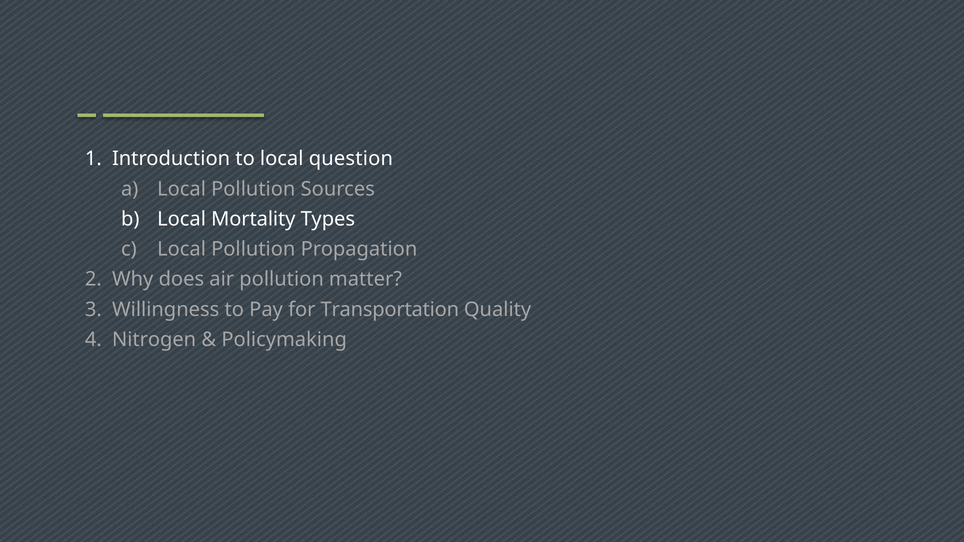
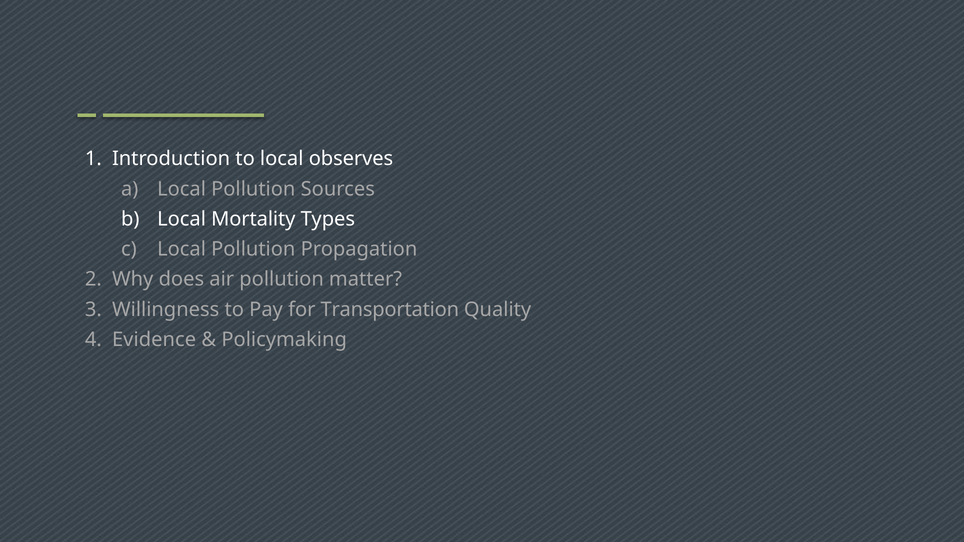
question: question -> observes
Nitrogen: Nitrogen -> Evidence
